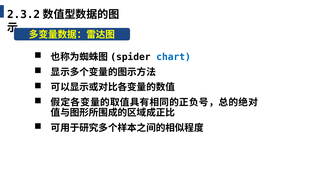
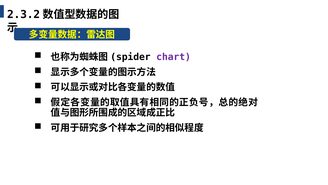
chart colour: blue -> purple
